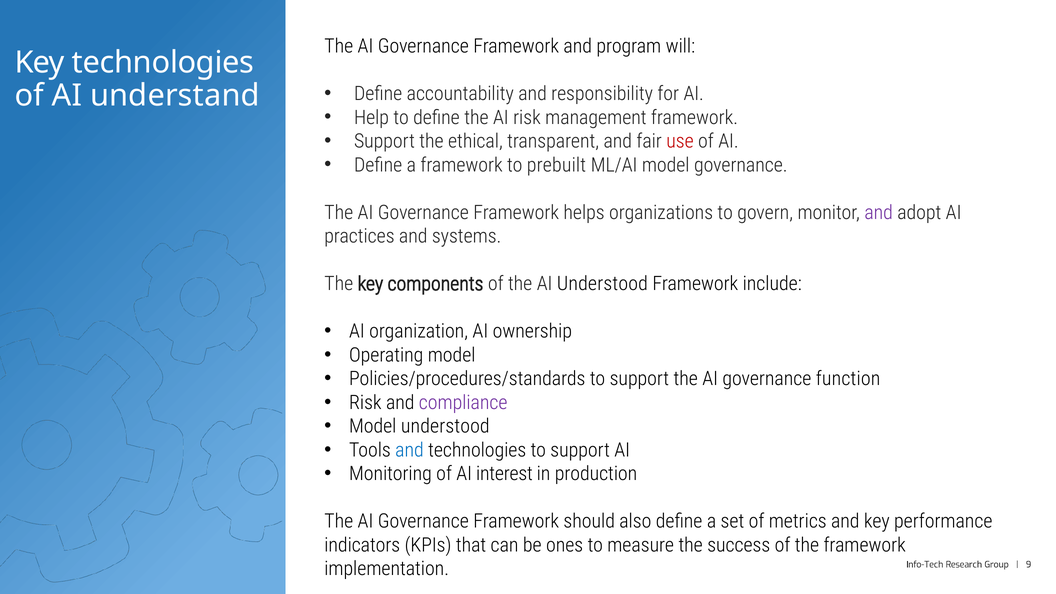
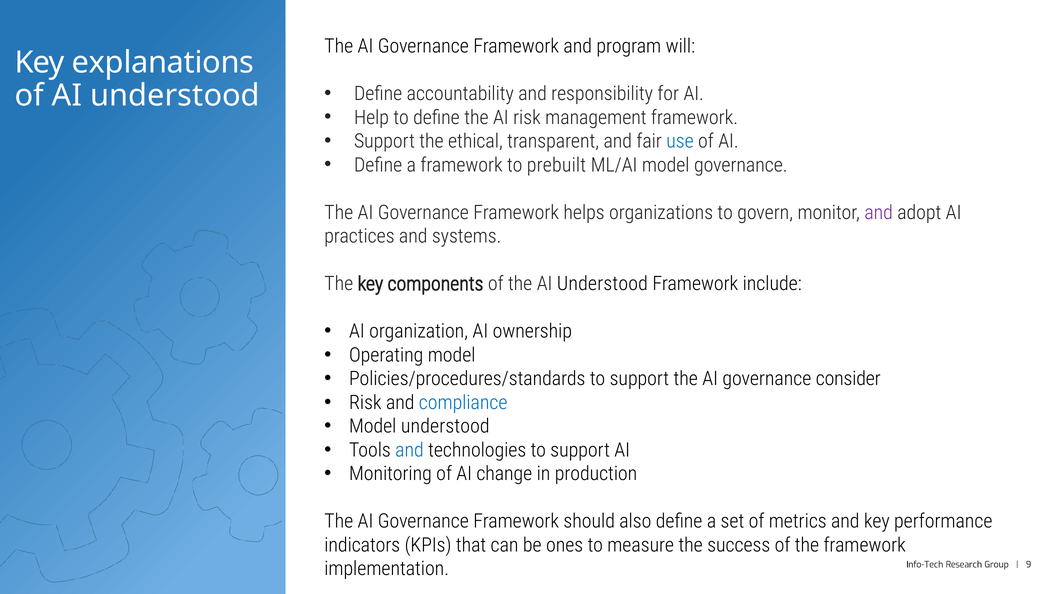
Key technologies: technologies -> explanations
of AI understand: understand -> understood
use colour: red -> blue
function: function -> consider
compliance colour: purple -> blue
interest: interest -> change
